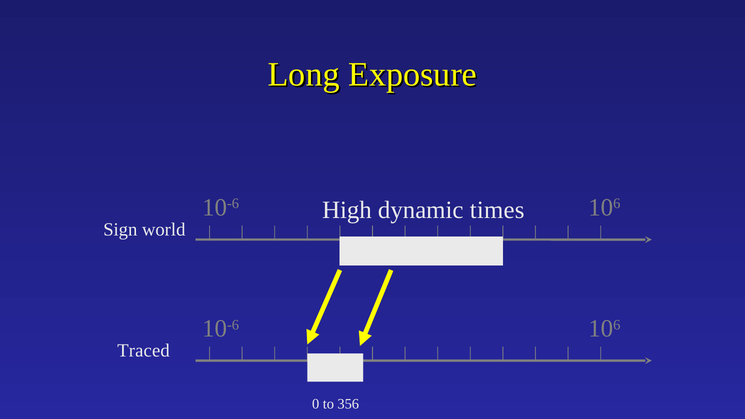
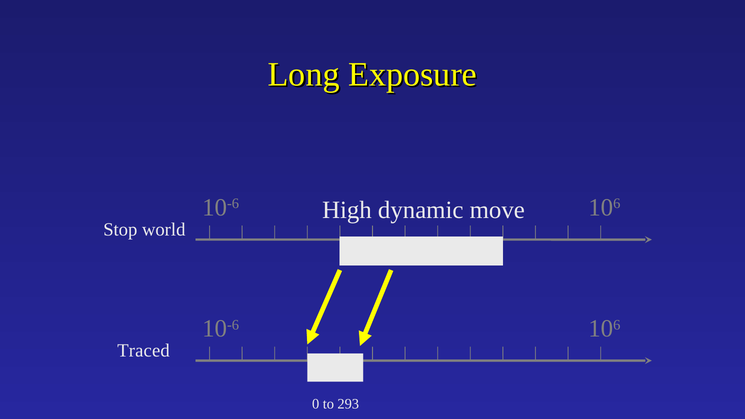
times: times -> move
Sign: Sign -> Stop
356: 356 -> 293
